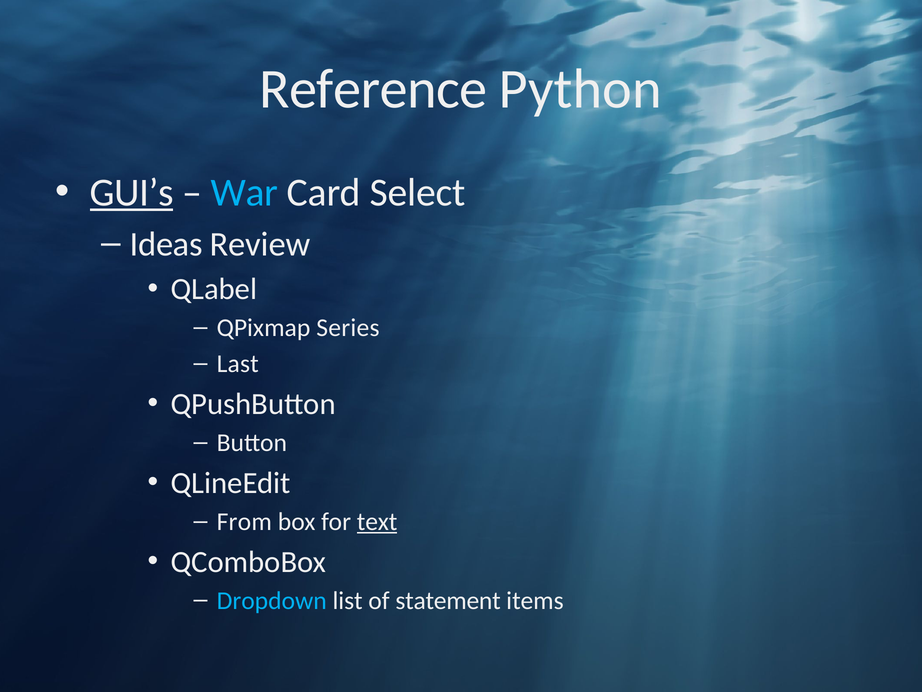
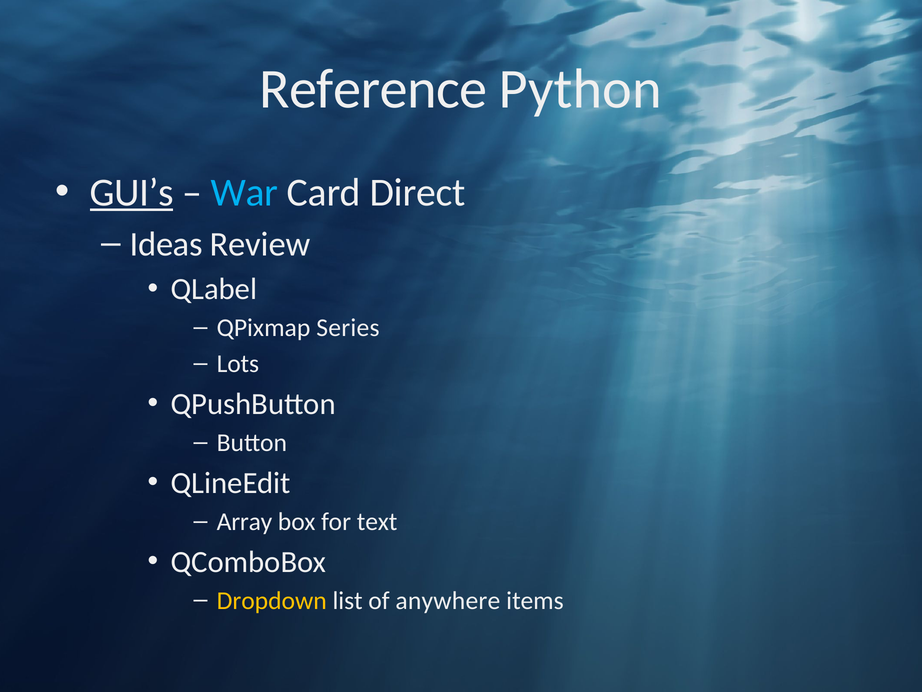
Select: Select -> Direct
Last: Last -> Lots
From: From -> Array
text underline: present -> none
Dropdown colour: light blue -> yellow
statement: statement -> anywhere
